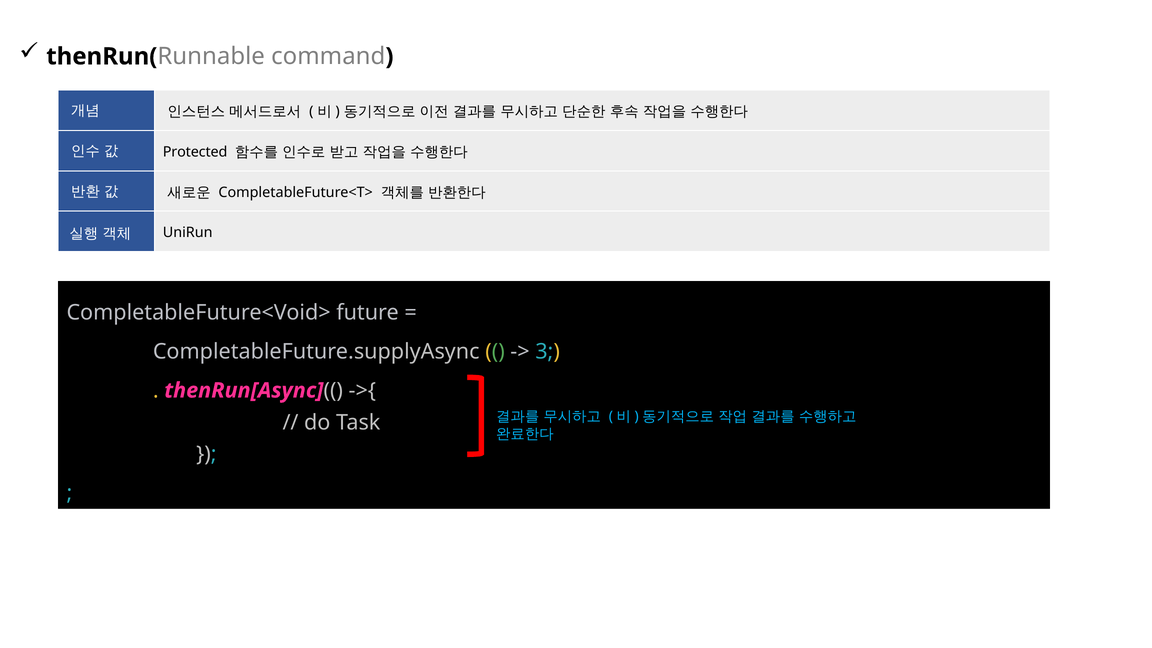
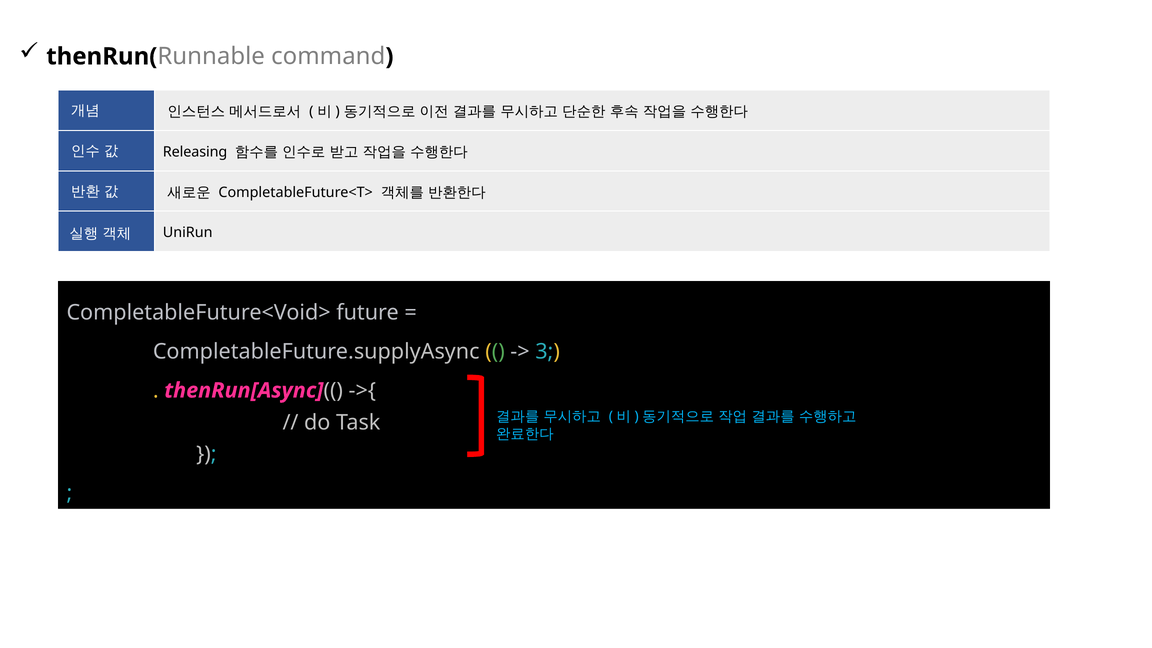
Protected: Protected -> Releasing
